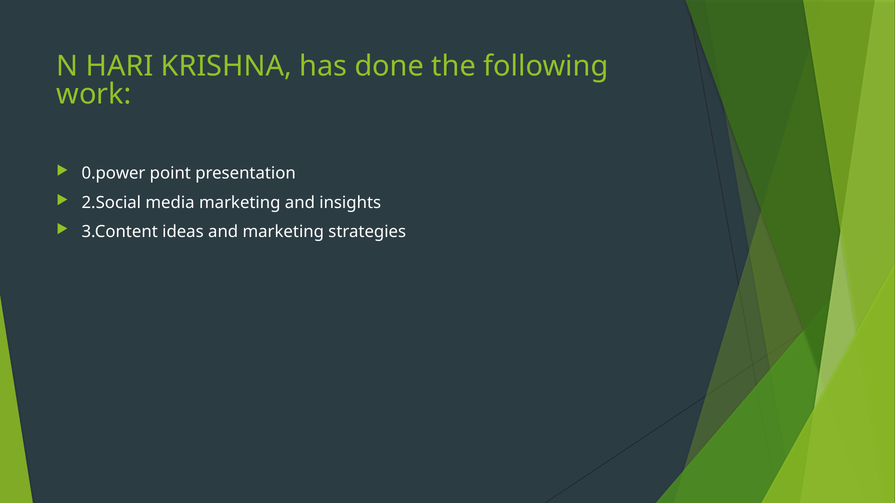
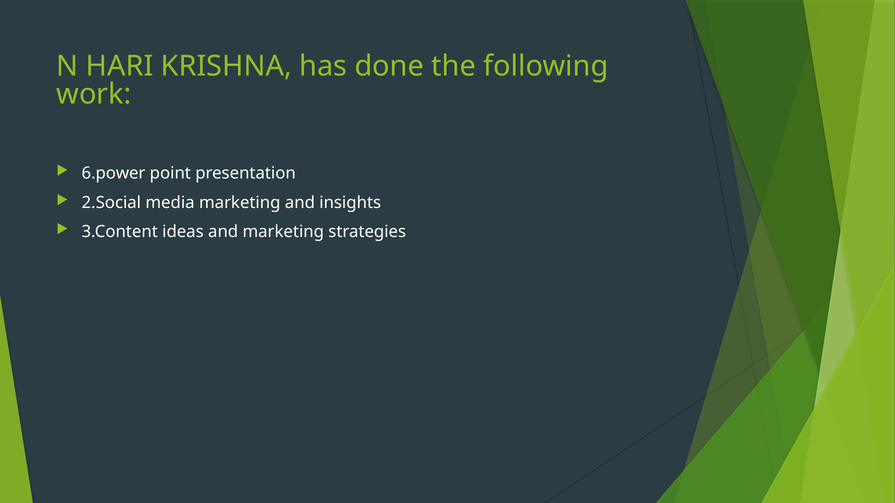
0.power: 0.power -> 6.power
